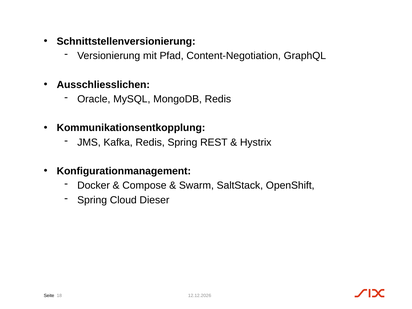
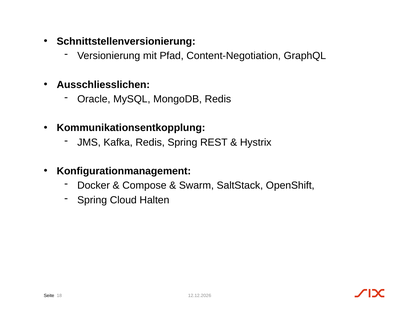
Dieser: Dieser -> Halten
